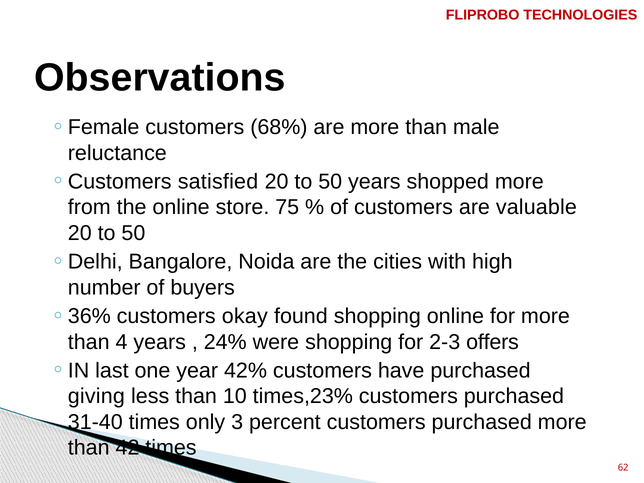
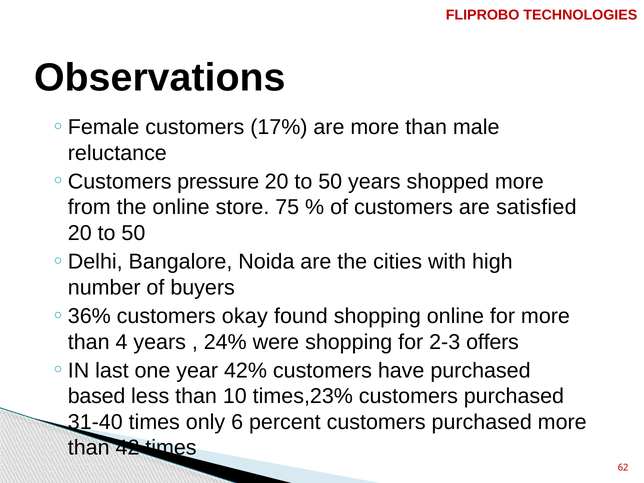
68%: 68% -> 17%
satisfied: satisfied -> pressure
valuable: valuable -> satisfied
giving: giving -> based
3: 3 -> 6
